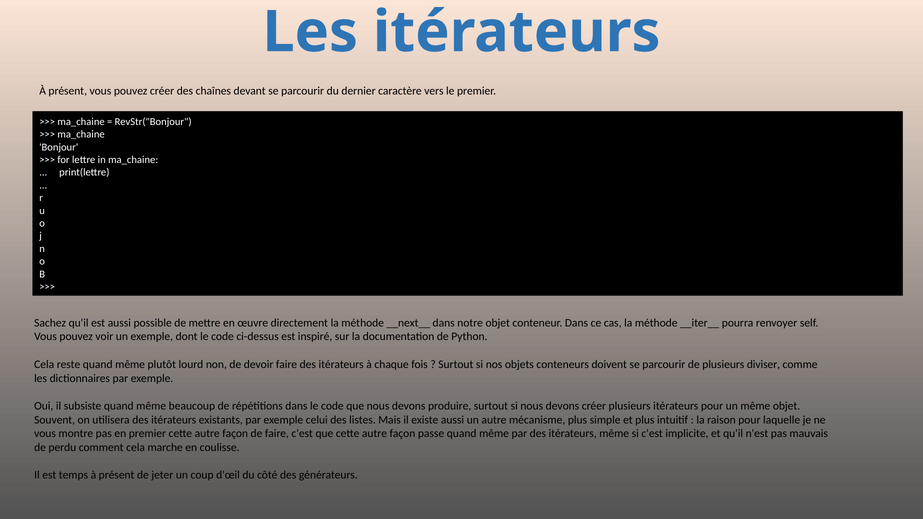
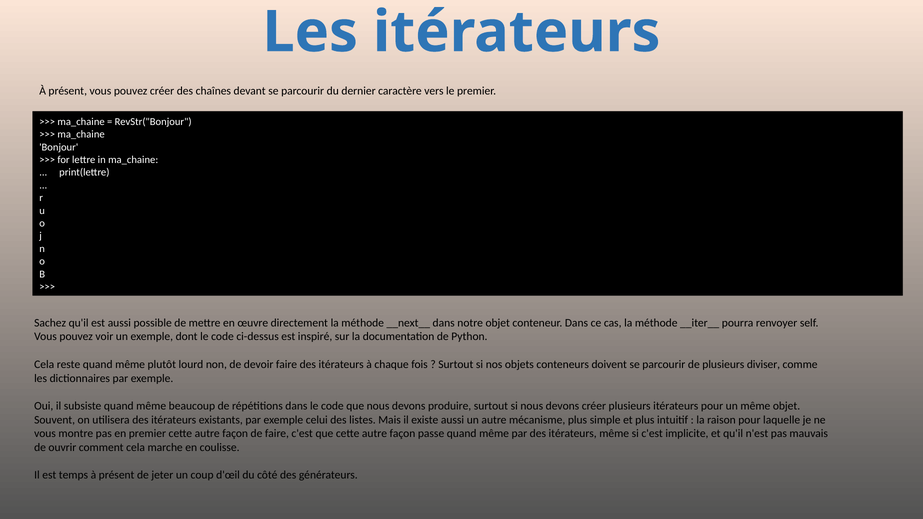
perdu: perdu -> ouvrir
